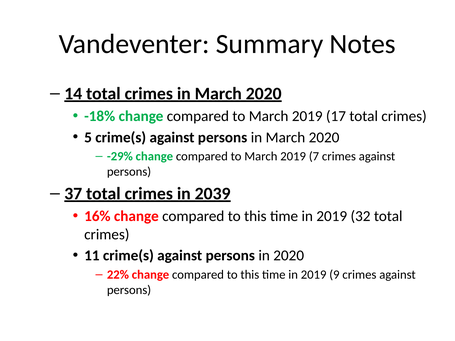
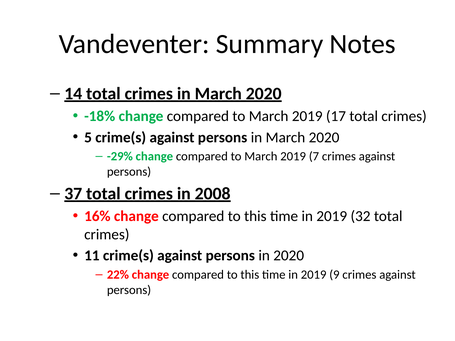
2039: 2039 -> 2008
